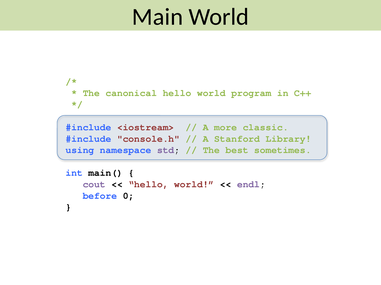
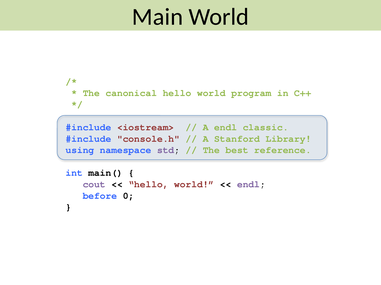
A more: more -> endl
sometimes: sometimes -> reference
